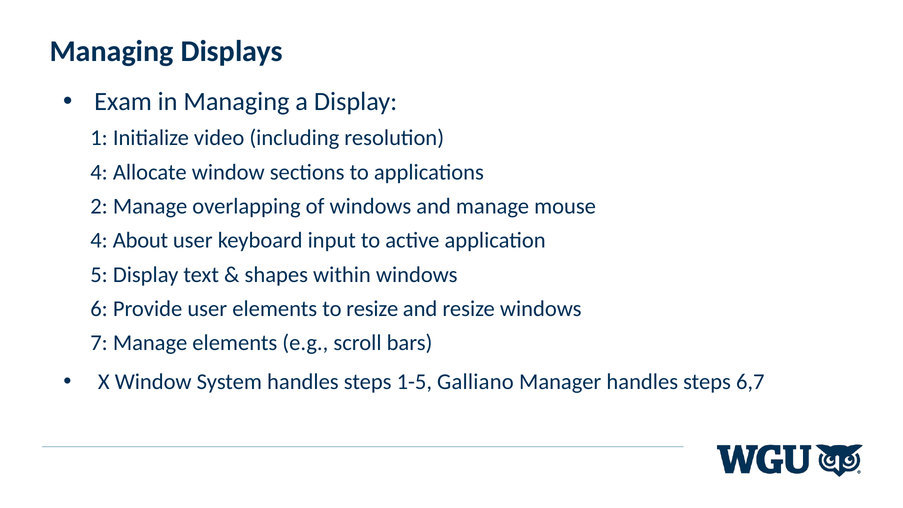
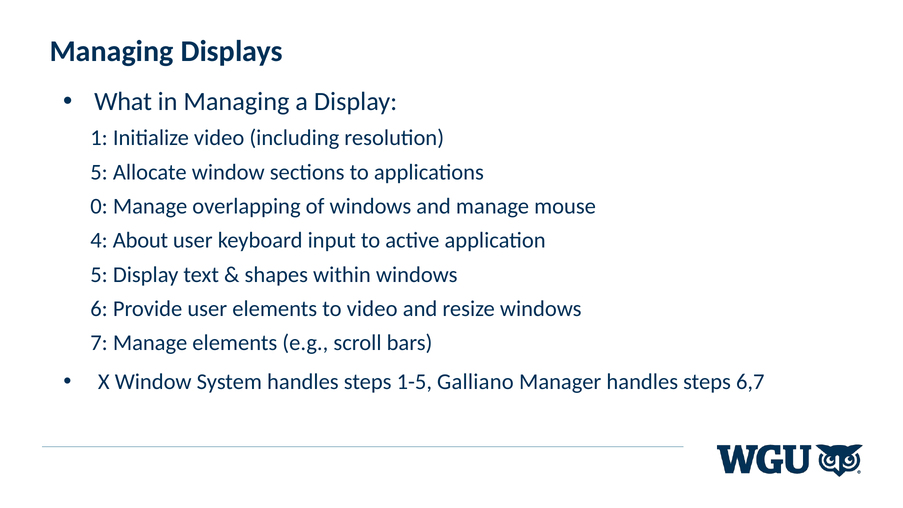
Exam: Exam -> What
4 at (99, 172): 4 -> 5
2: 2 -> 0
to resize: resize -> video
